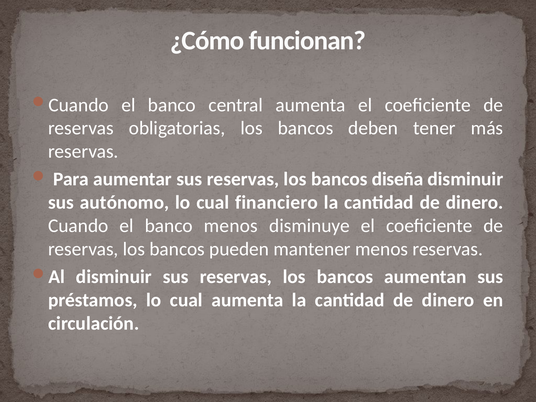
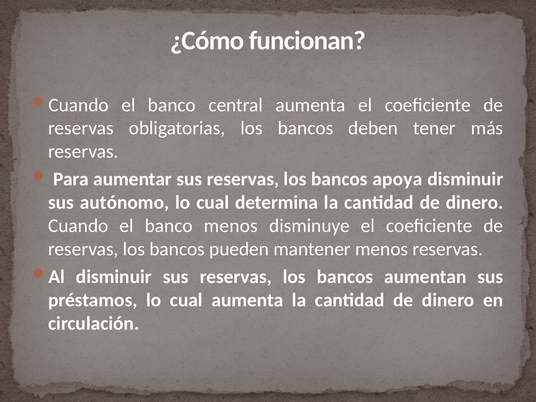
diseña: diseña -> apoya
financiero: financiero -> determina
